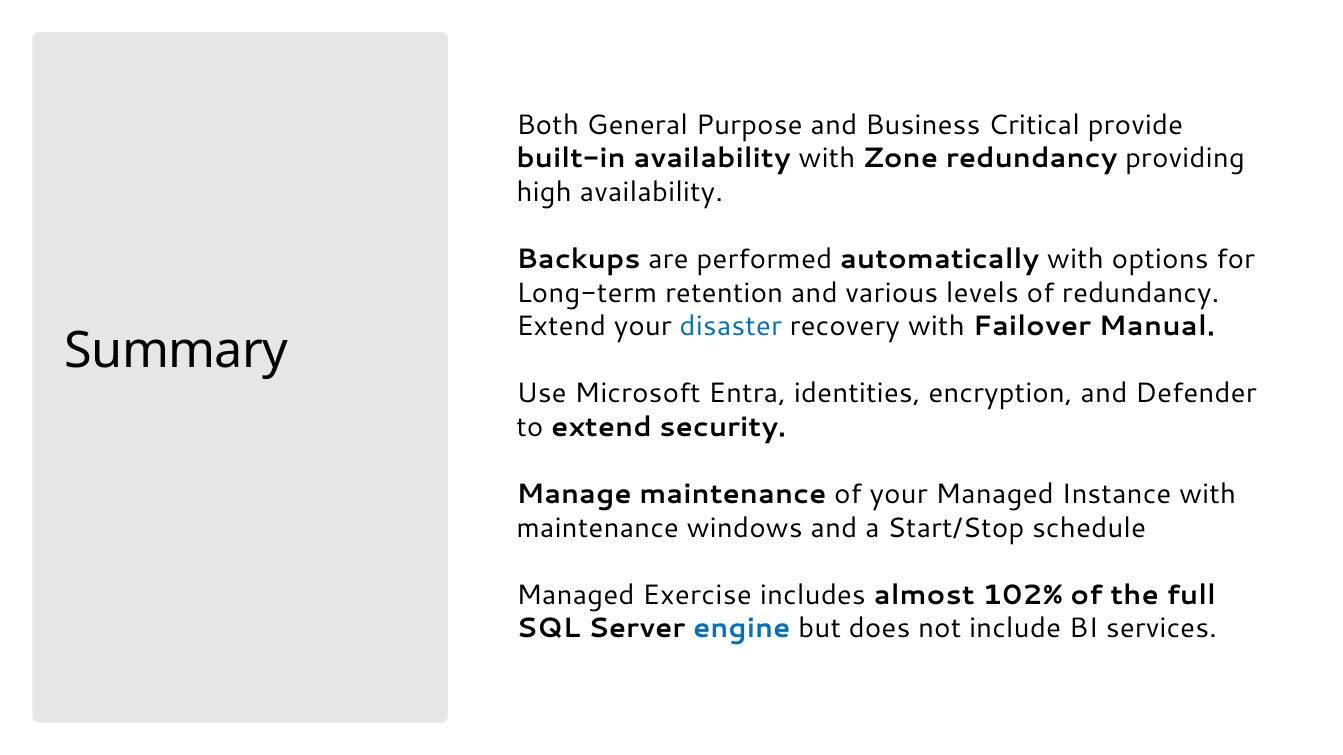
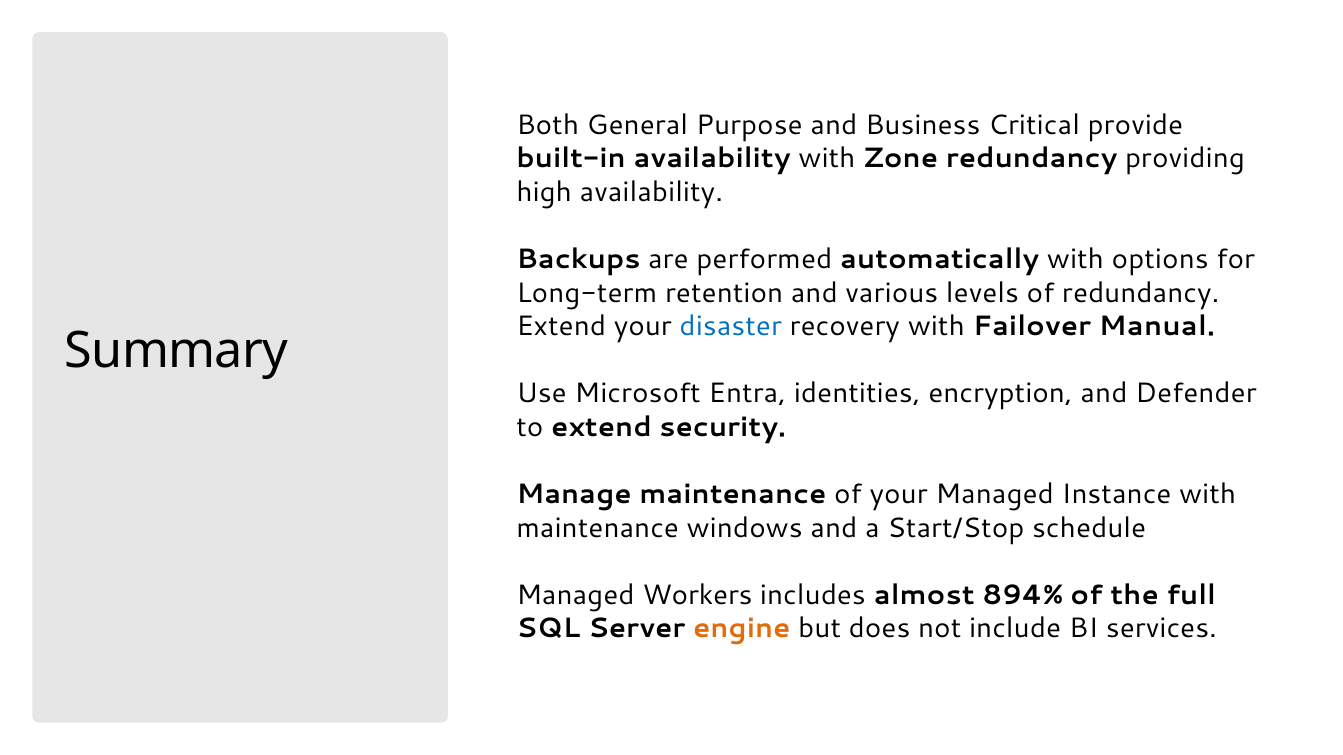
Exercise: Exercise -> Workers
102%: 102% -> 894%
engine colour: blue -> orange
